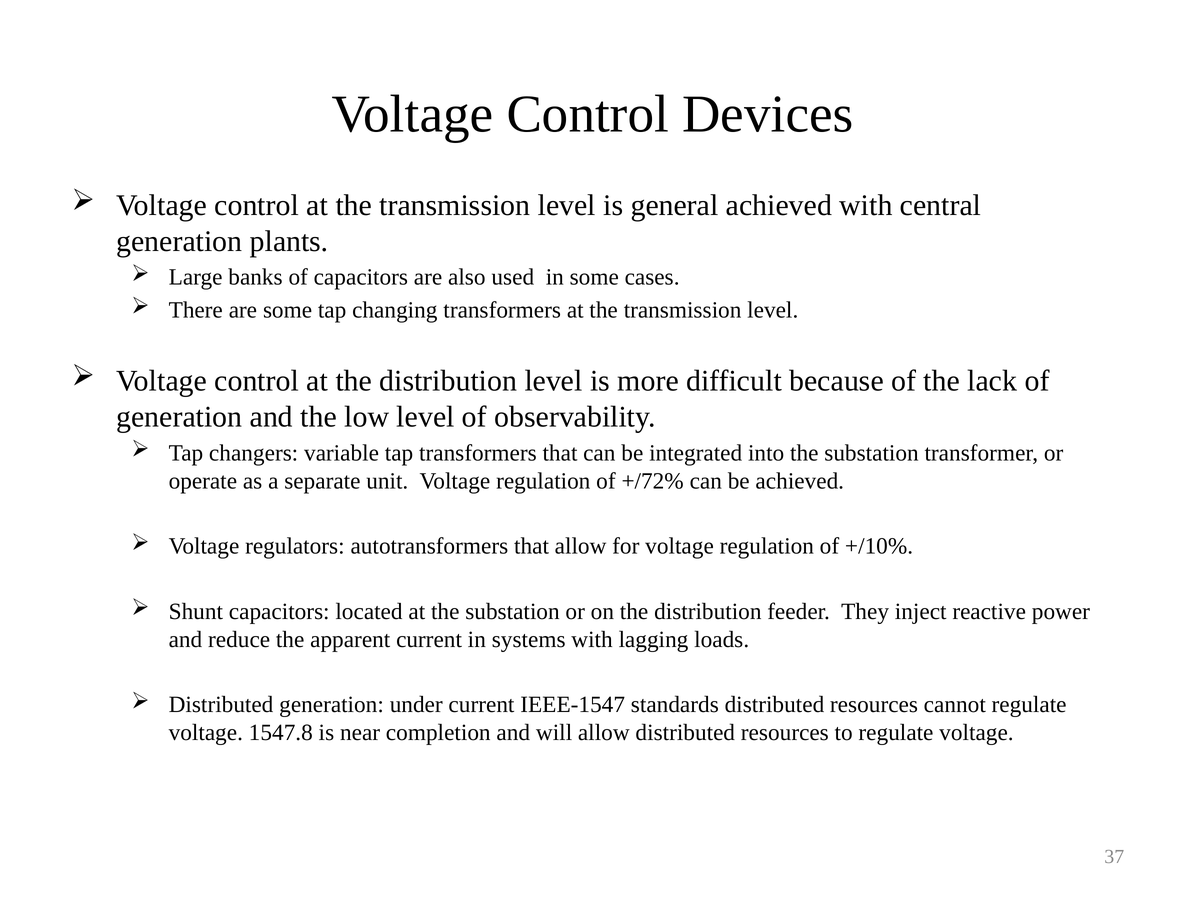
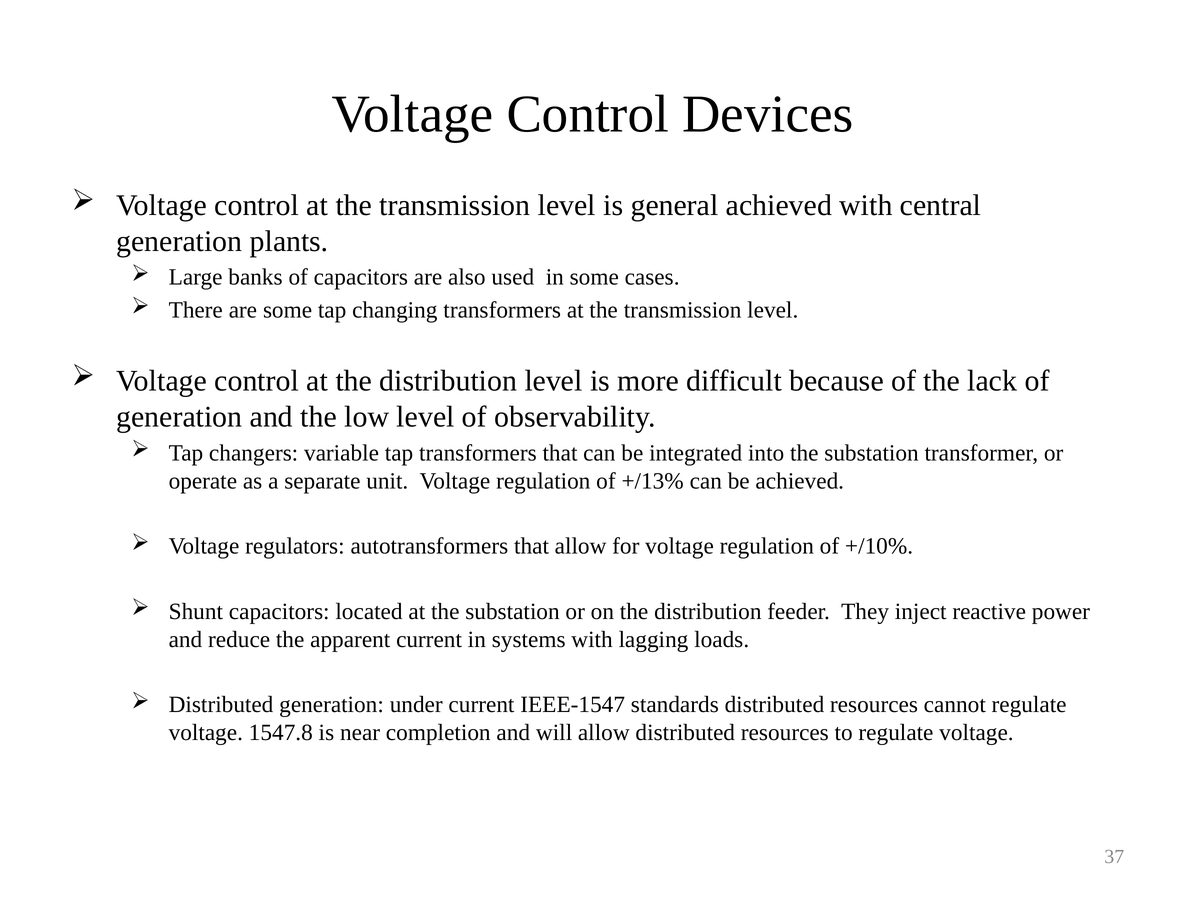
+/72%: +/72% -> +/13%
